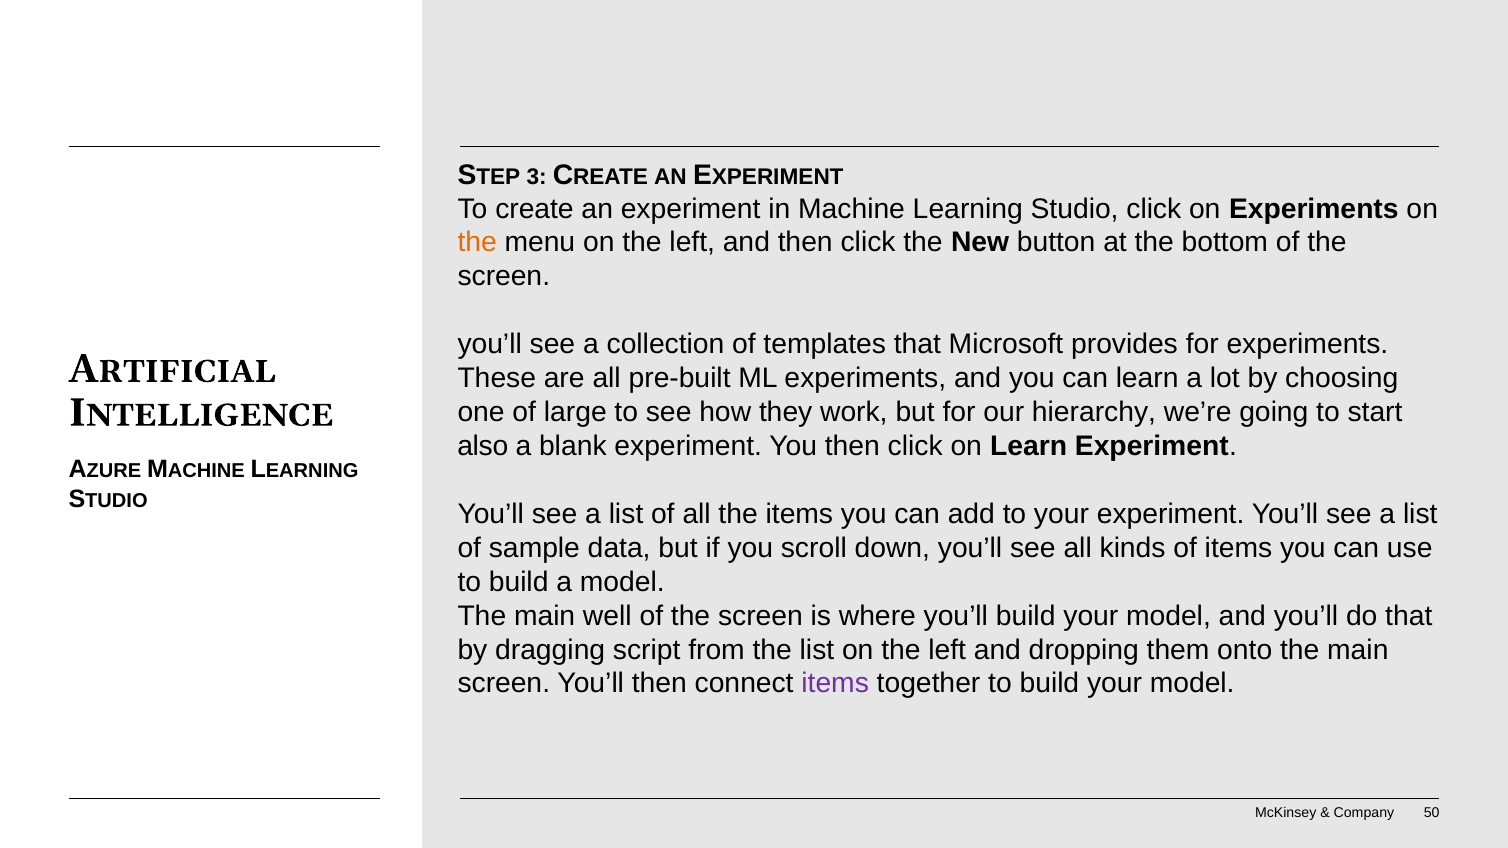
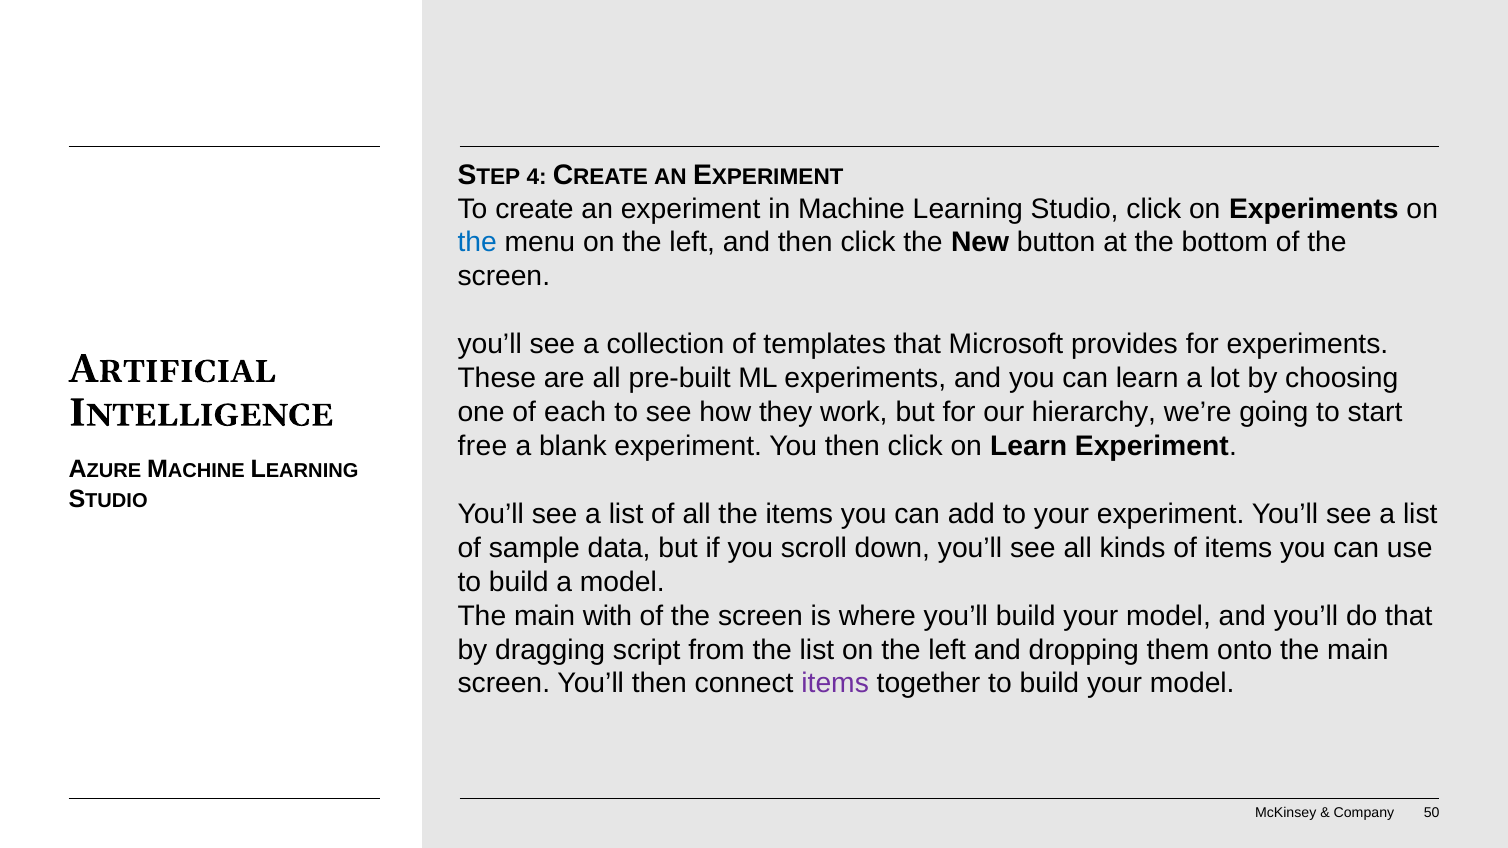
3: 3 -> 4
the at (477, 243) colour: orange -> blue
large: large -> each
also: also -> free
well: well -> with
